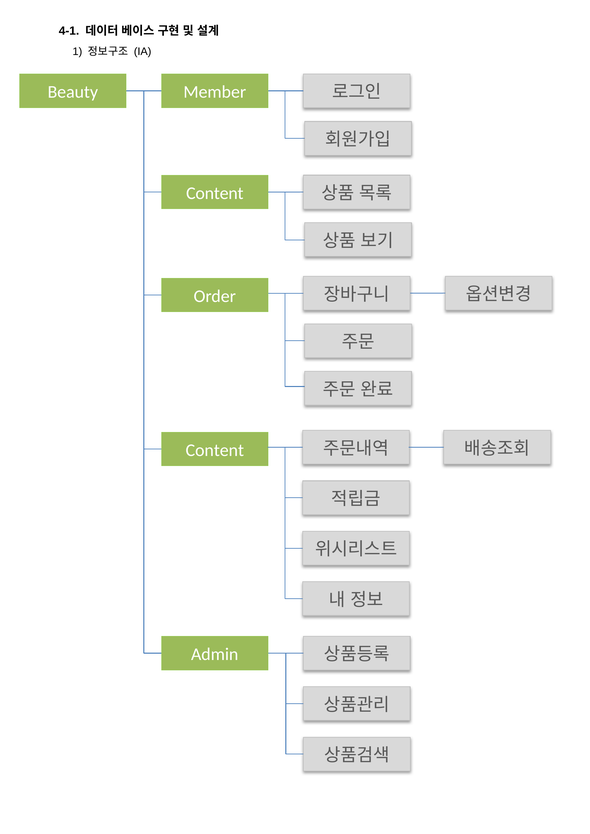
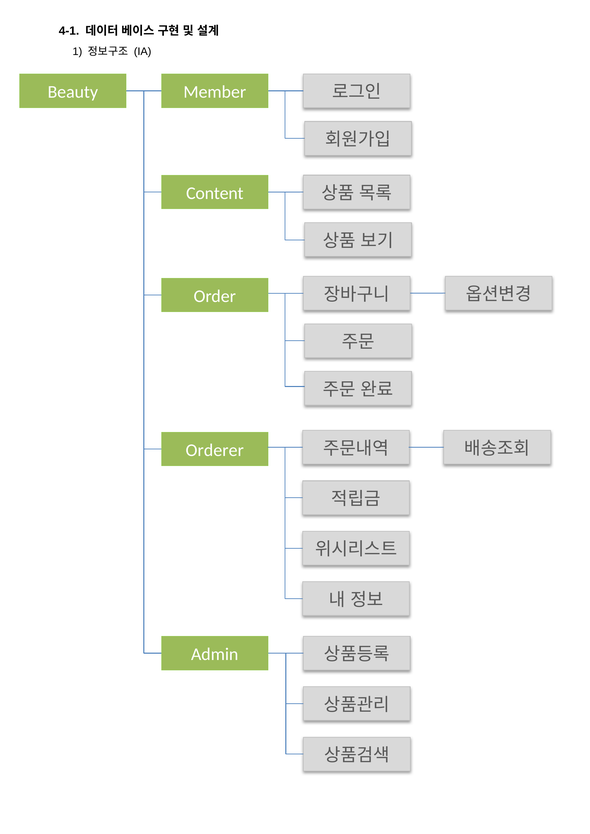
Content at (215, 450): Content -> Orderer
